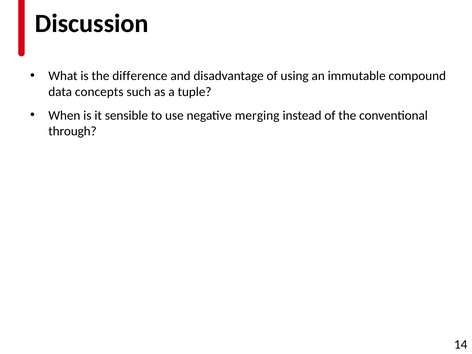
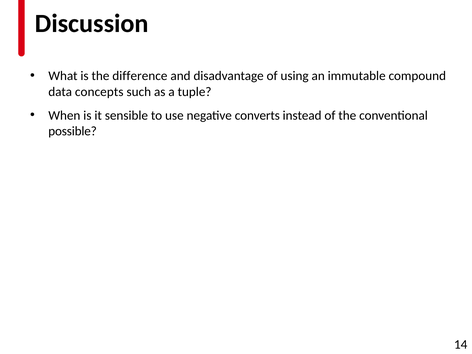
merging: merging -> converts
through: through -> possible
